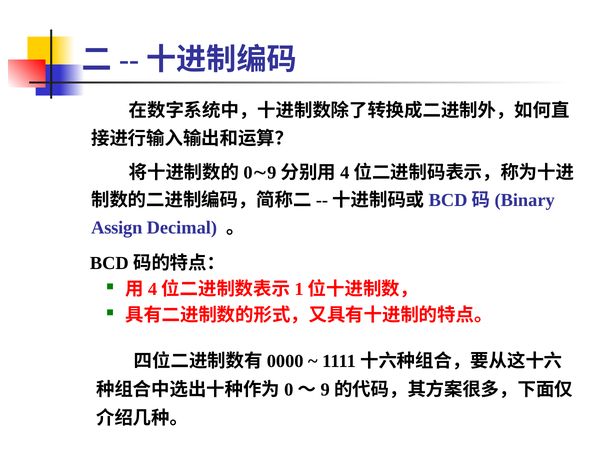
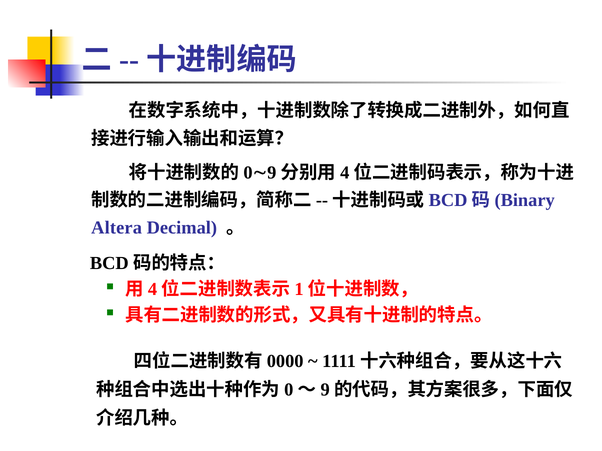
Assign: Assign -> Altera
